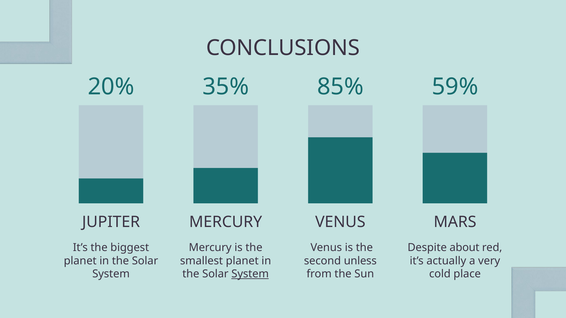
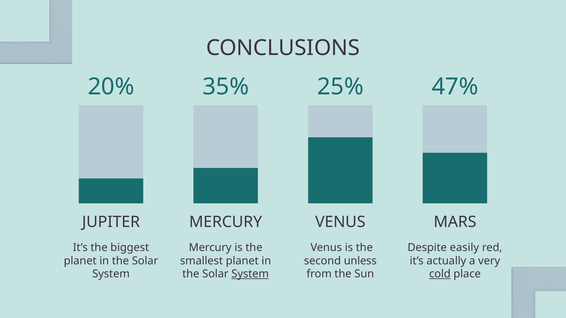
85%: 85% -> 25%
59%: 59% -> 47%
about: about -> easily
cold underline: none -> present
